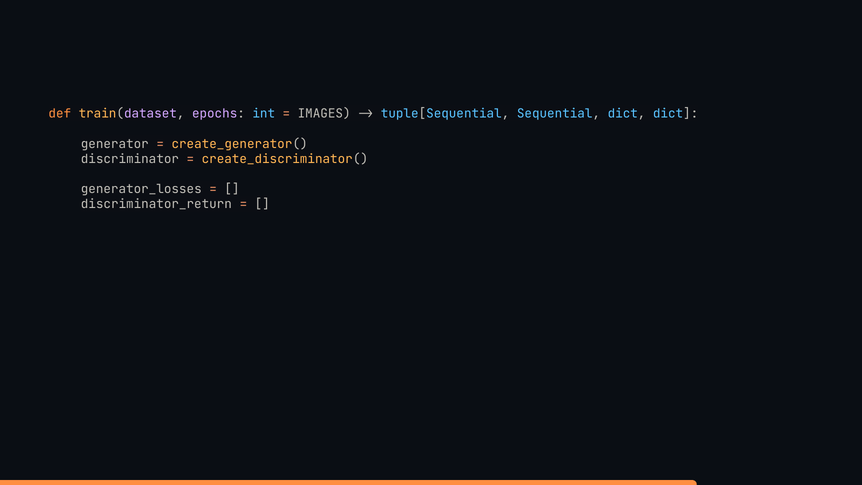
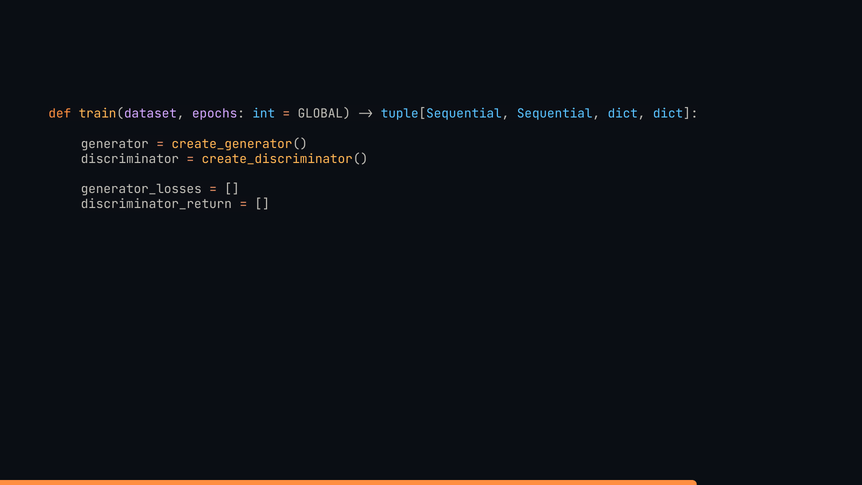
IMAGES: IMAGES -> GLOBAL
